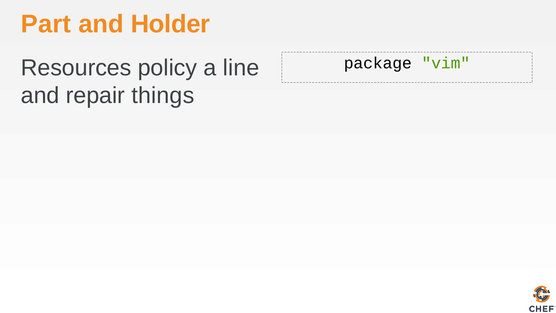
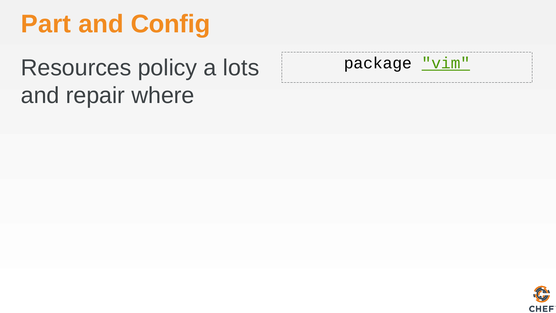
Holder: Holder -> Config
line: line -> lots
vim underline: none -> present
things: things -> where
